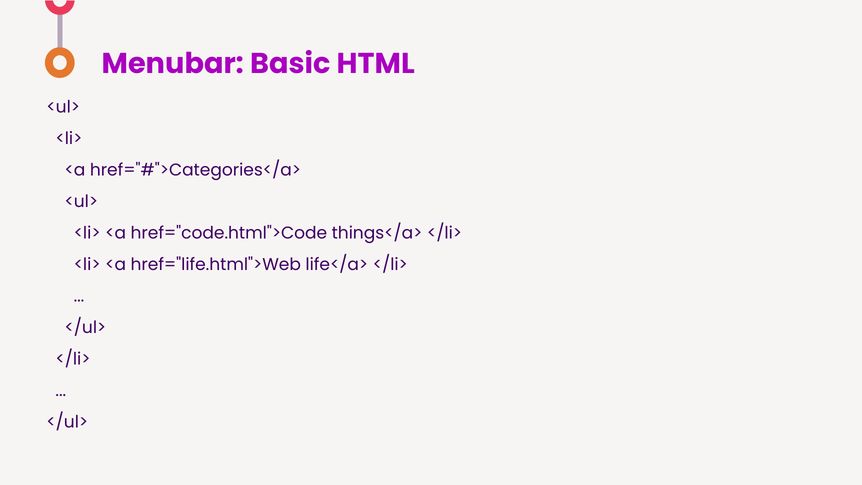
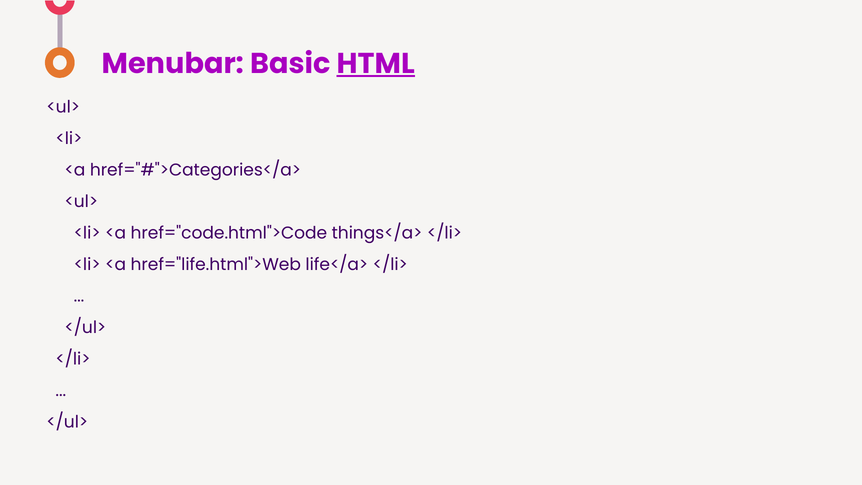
HTML underline: none -> present
